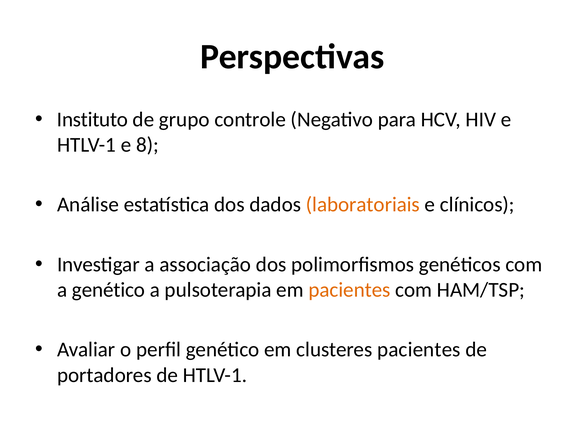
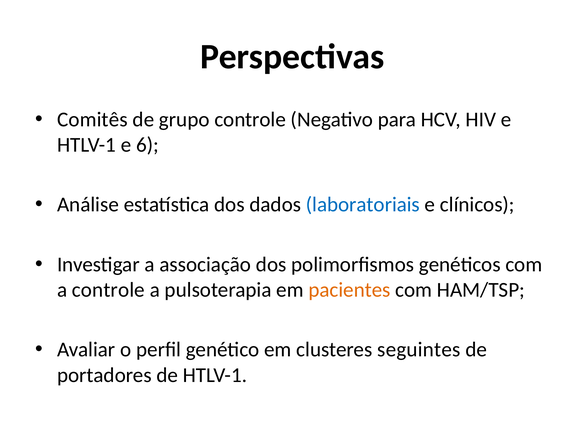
Instituto: Instituto -> Comitês
8: 8 -> 6
laboratoriais colour: orange -> blue
a genético: genético -> controle
clusteres pacientes: pacientes -> seguintes
